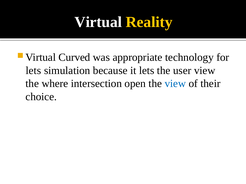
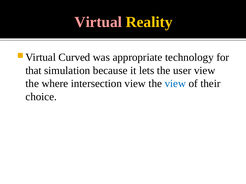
Virtual colour: white -> pink
lets at (33, 71): lets -> that
intersection open: open -> view
